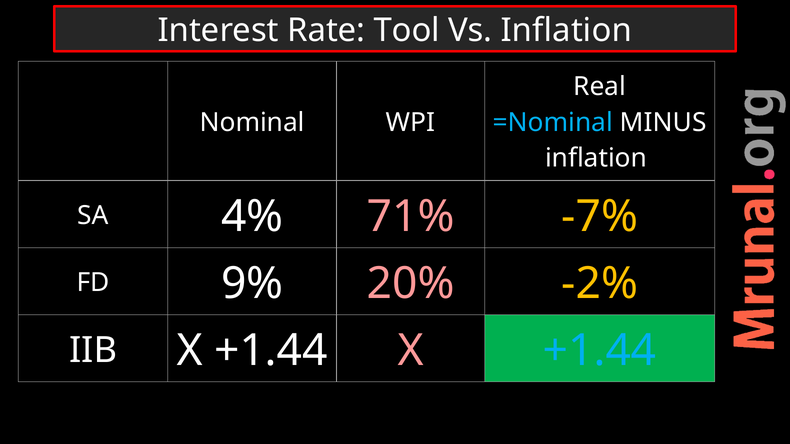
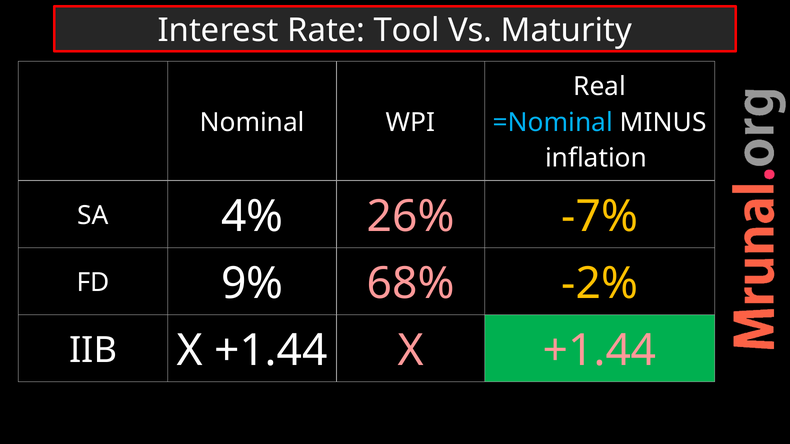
Vs Inflation: Inflation -> Maturity
71%: 71% -> 26%
20%: 20% -> 68%
+1.44 at (600, 351) colour: light blue -> pink
